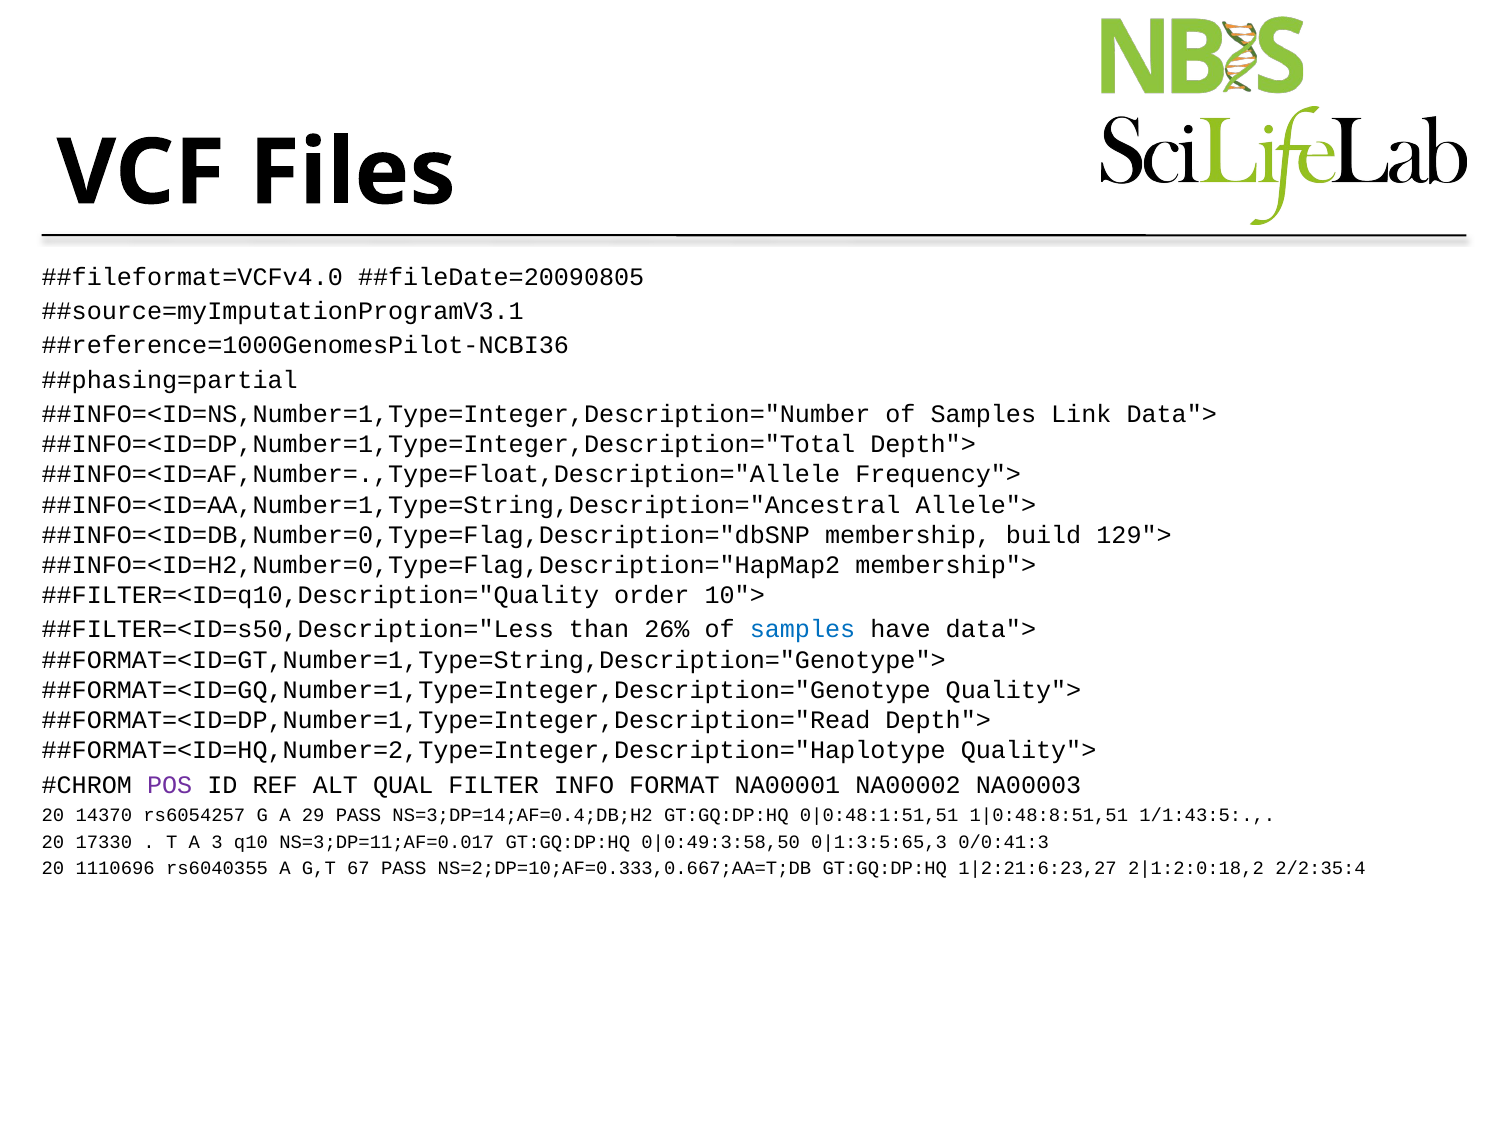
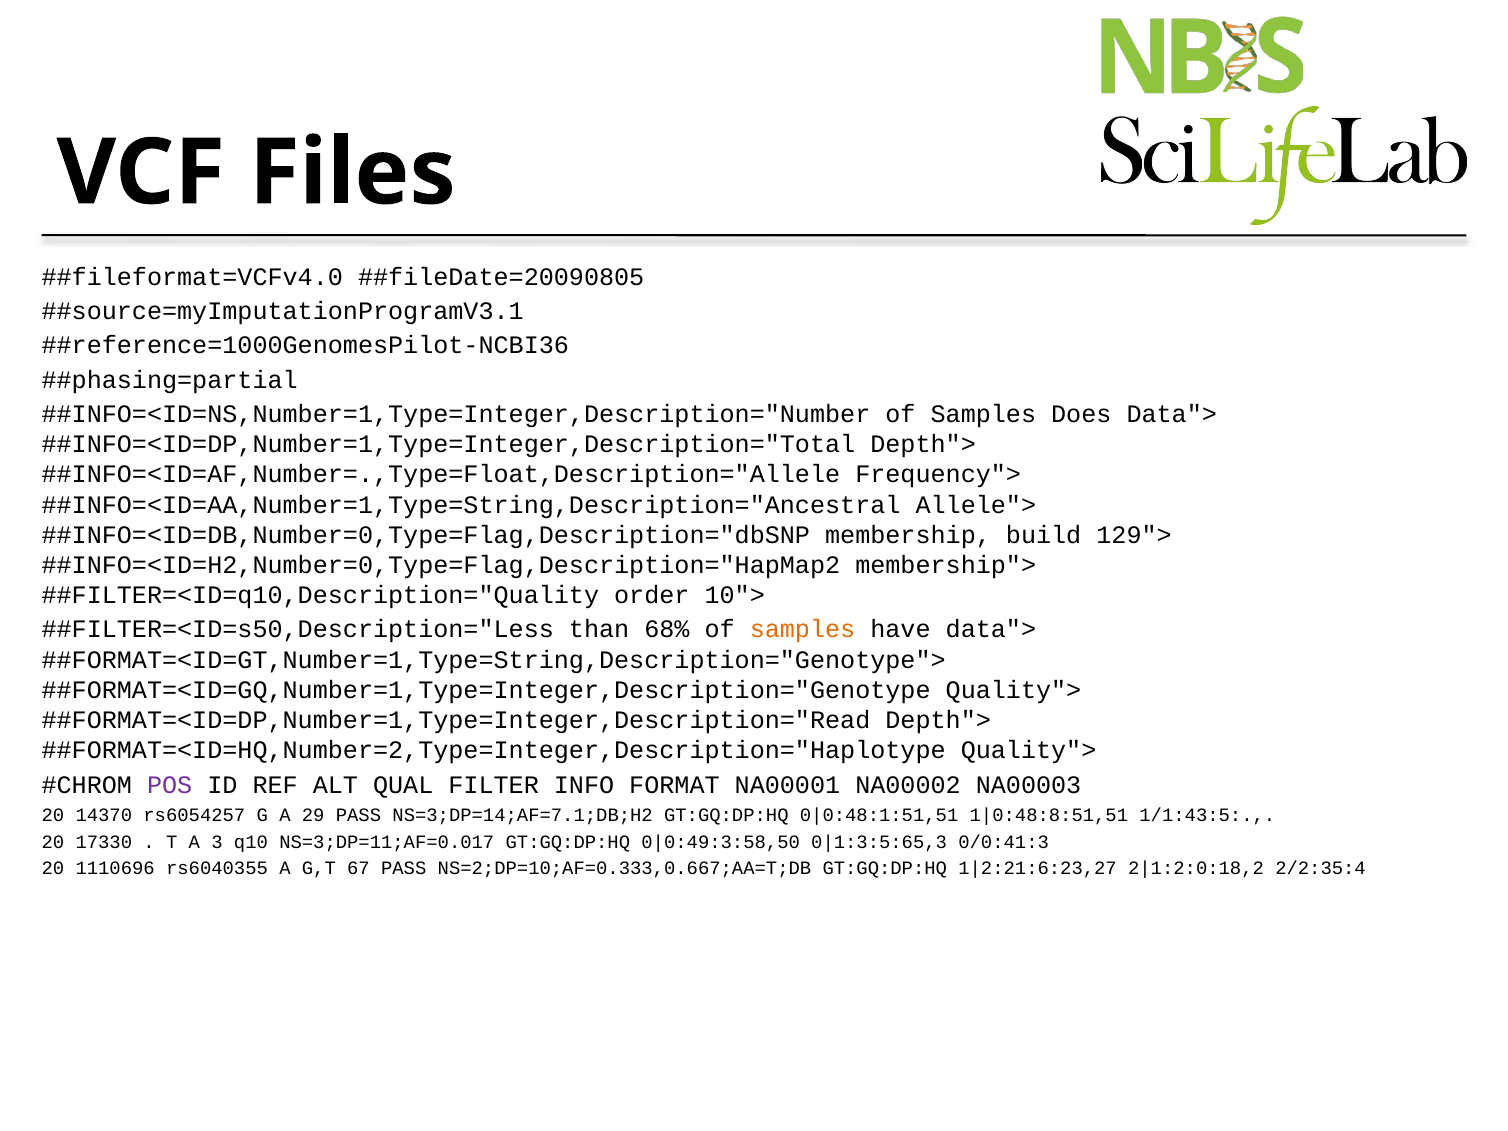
Link: Link -> Does
26%: 26% -> 68%
samples at (803, 630) colour: blue -> orange
NS=3;DP=14;AF=0.4;DB;H2: NS=3;DP=14;AF=0.4;DB;H2 -> NS=3;DP=14;AF=7.1;DB;H2
